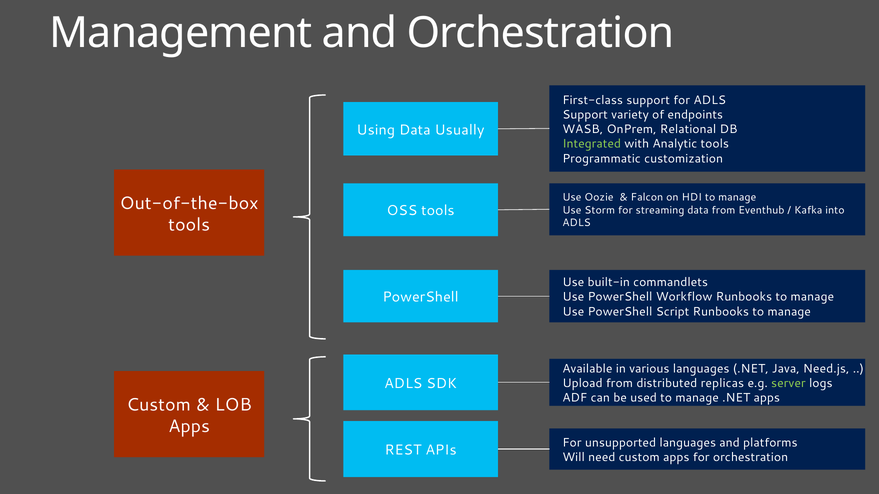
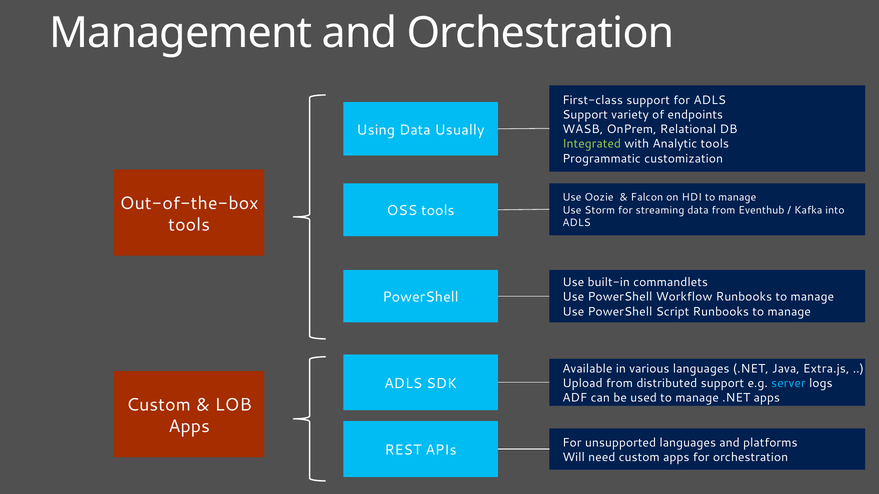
Need.js: Need.js -> Extra.js
distributed replicas: replicas -> support
server colour: light green -> light blue
